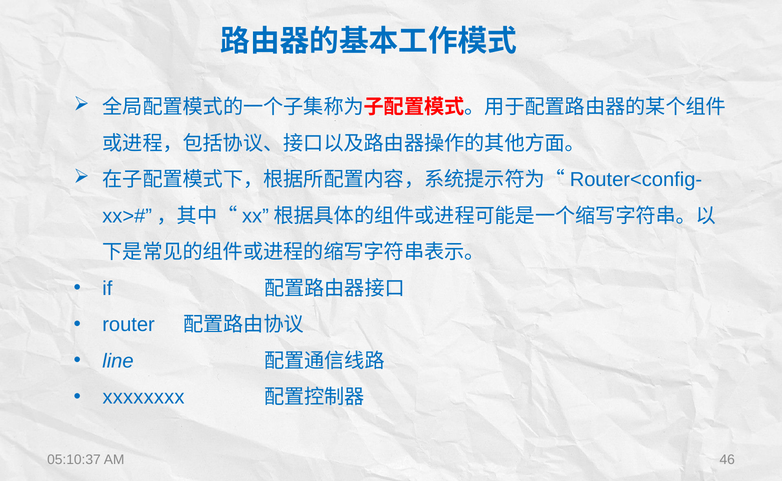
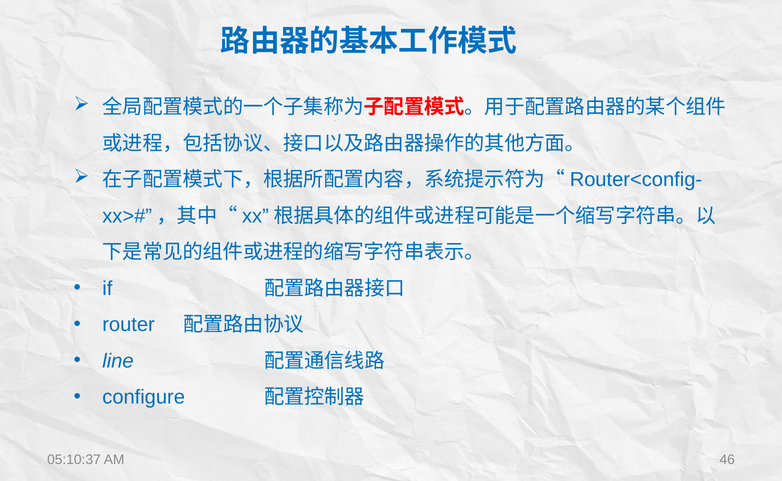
xxxxxxxx: xxxxxxxx -> configure
